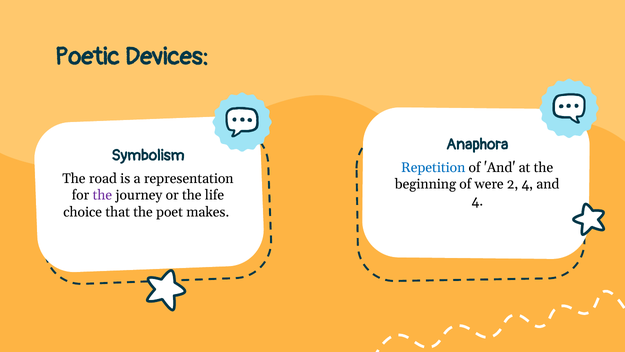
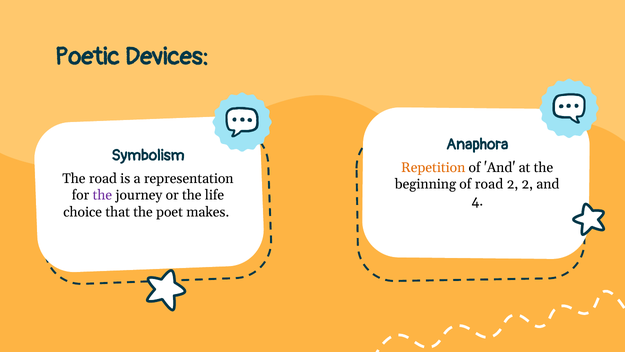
Repetition colour: blue -> orange
of were: were -> road
2 4: 4 -> 2
